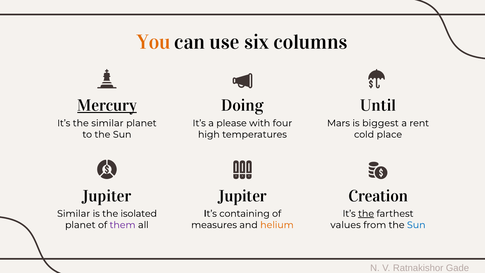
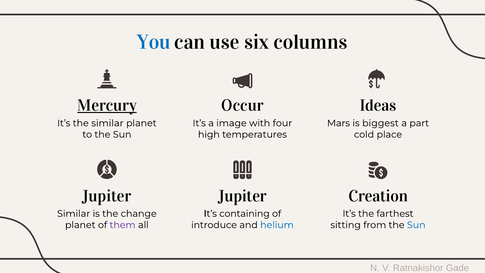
You colour: orange -> blue
Doing: Doing -> Occur
Until: Until -> Ideas
please: please -> image
rent: rent -> part
isolated: isolated -> change
the at (366, 214) underline: present -> none
measures: measures -> introduce
helium colour: orange -> blue
values: values -> sitting
